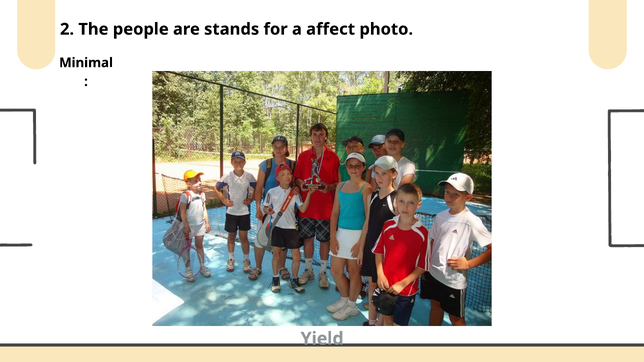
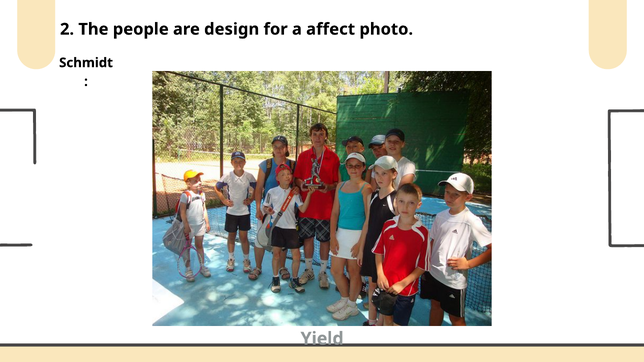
stands: stands -> design
Minimal: Minimal -> Schmidt
